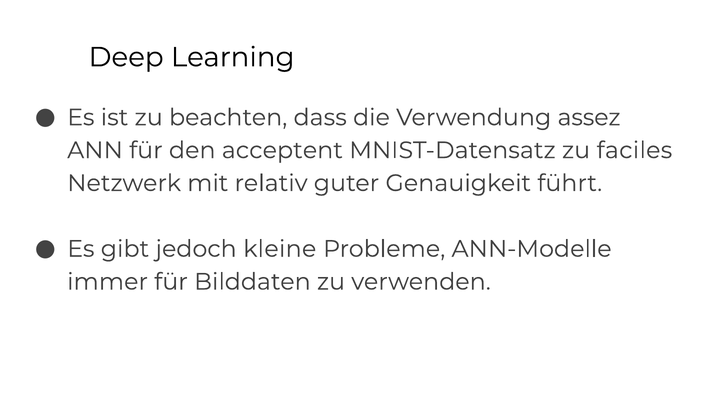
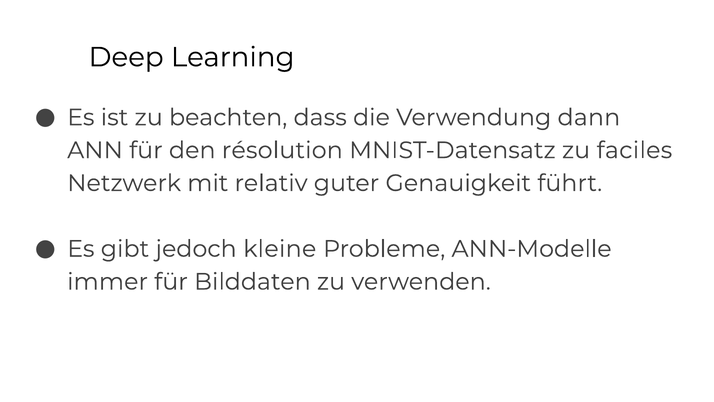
assez: assez -> dann
acceptent: acceptent -> résolution
